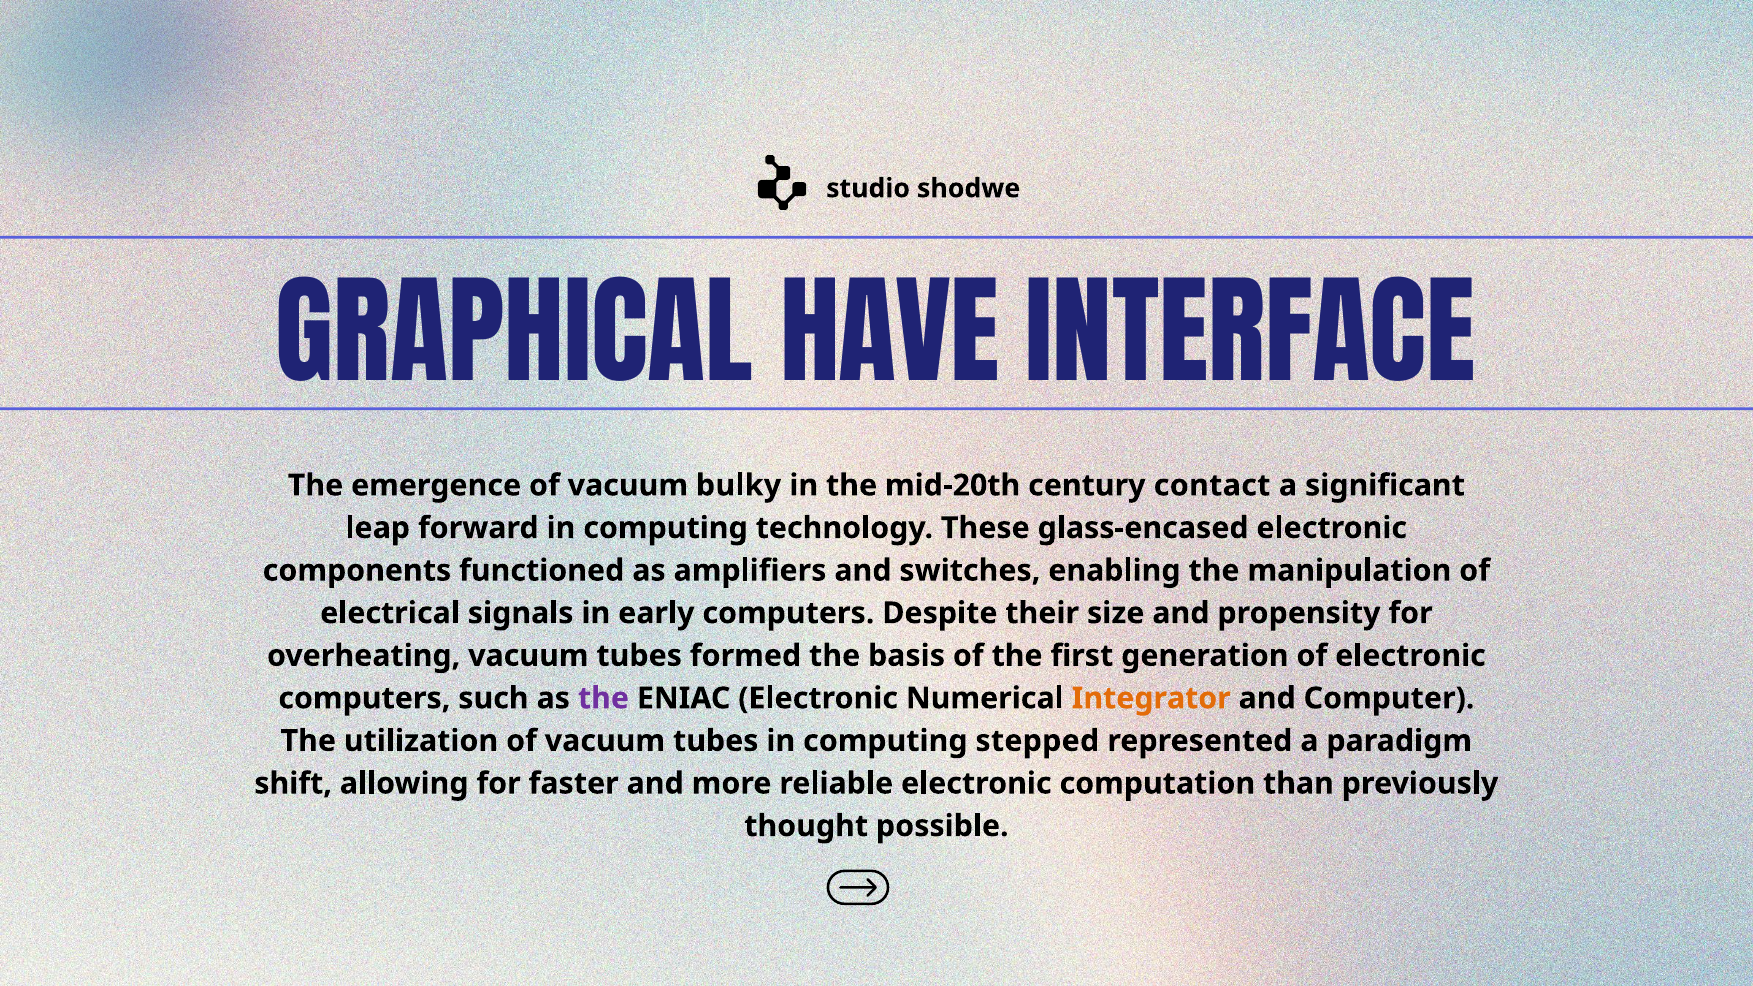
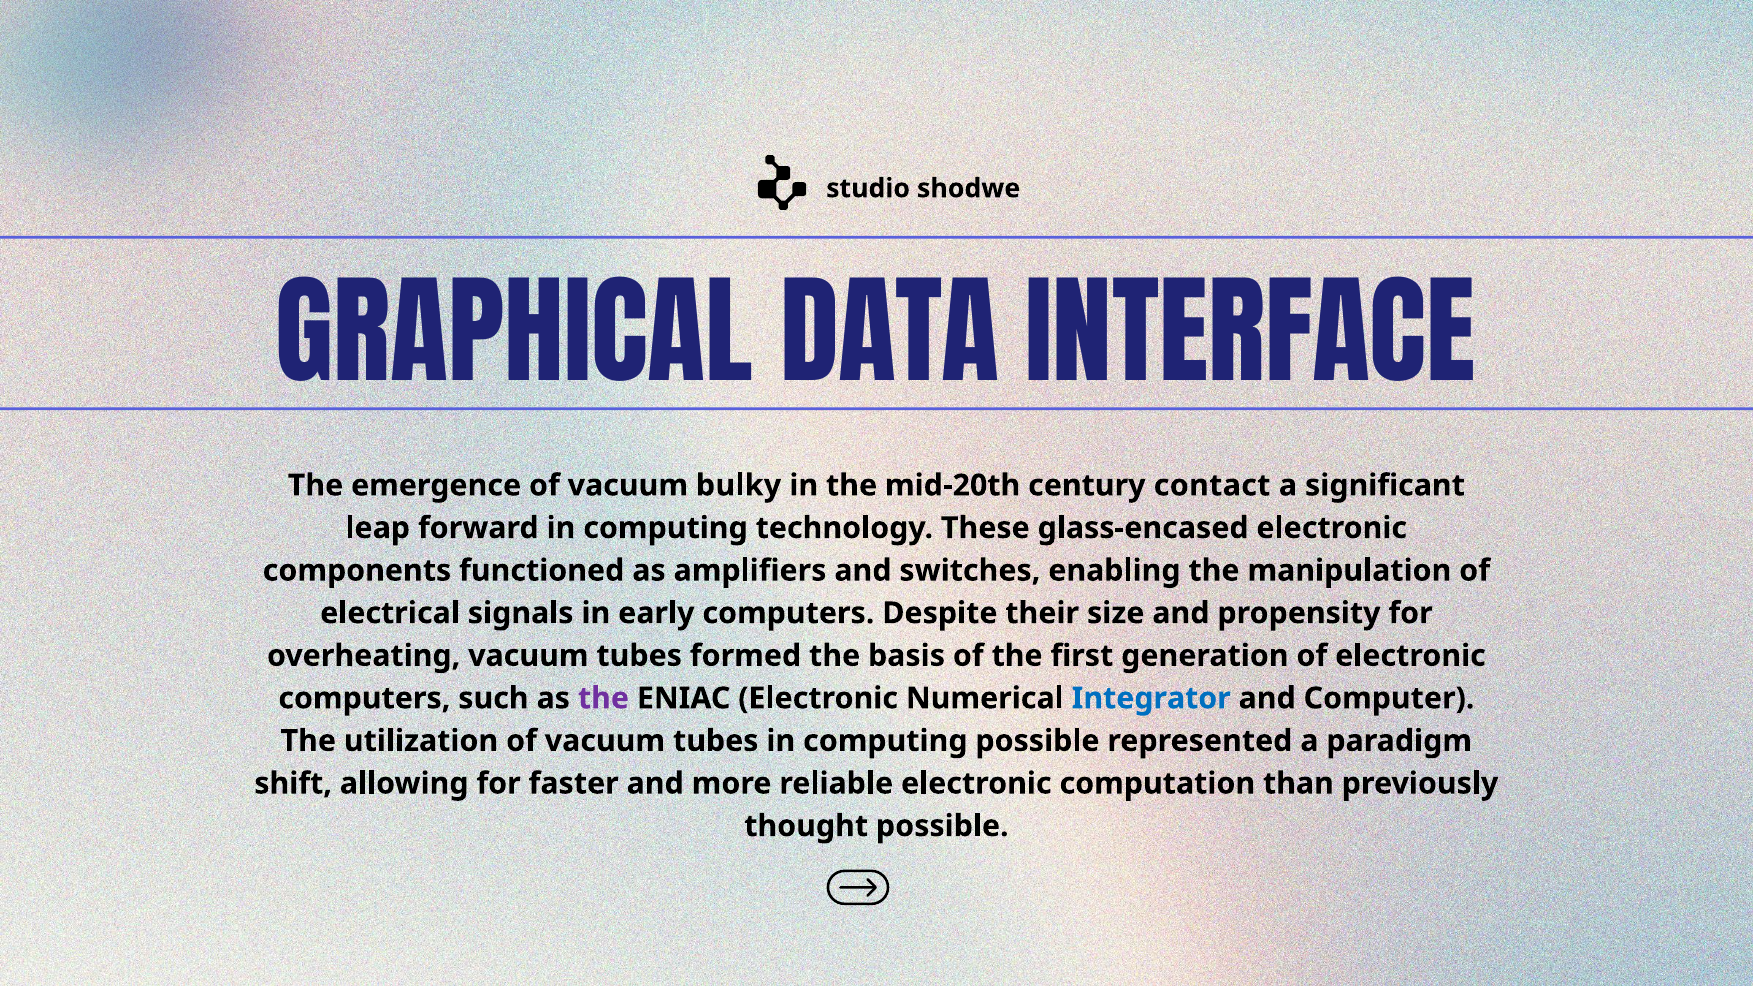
HAVE: HAVE -> DATA
Integrator colour: orange -> blue
computing stepped: stepped -> possible
